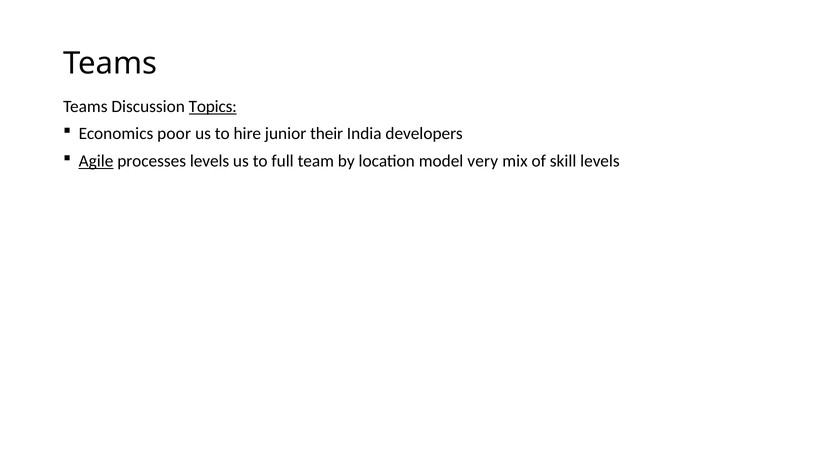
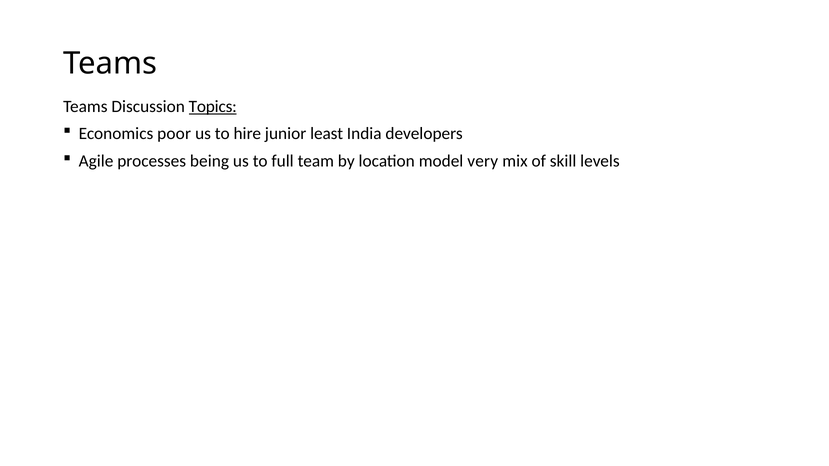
their: their -> least
Agile underline: present -> none
processes levels: levels -> being
